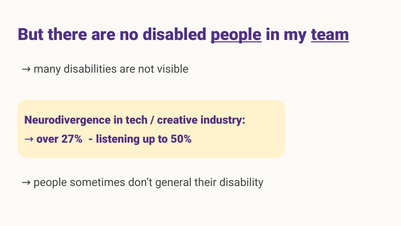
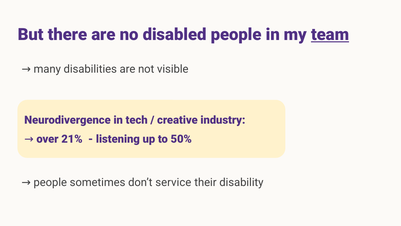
people underline: present -> none
27%: 27% -> 21%
general: general -> service
